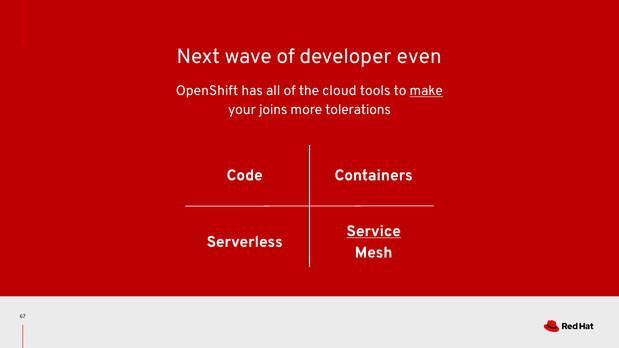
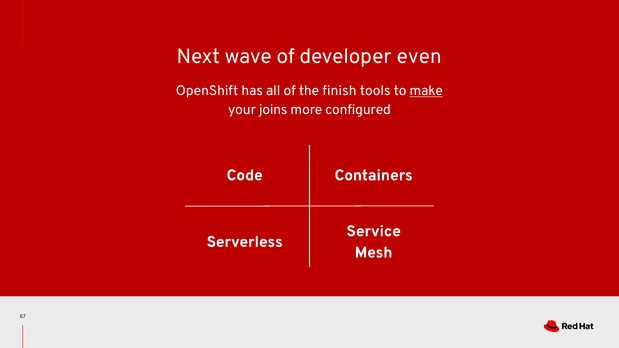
cloud: cloud -> finish
tolerations: tolerations -> configured
Service underline: present -> none
